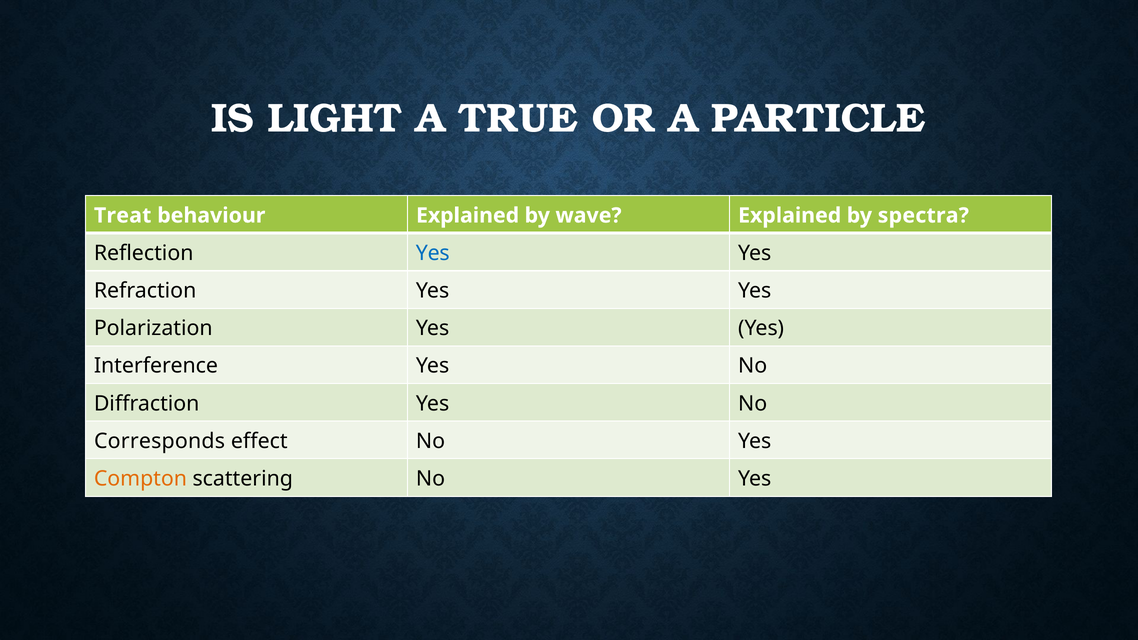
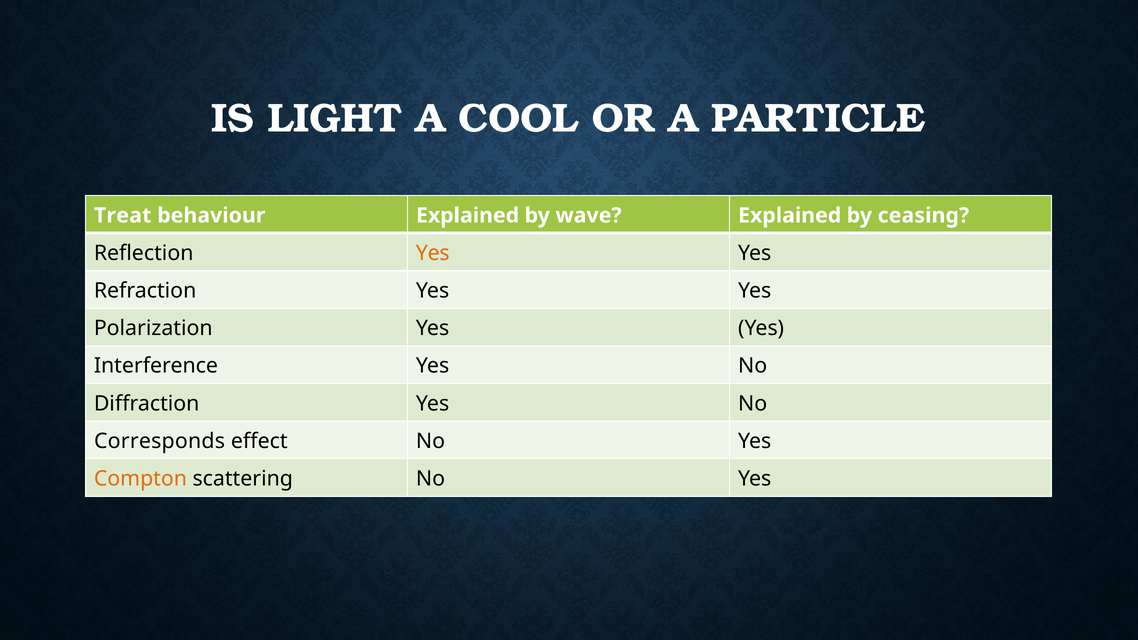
TRUE: TRUE -> COOL
spectra: spectra -> ceasing
Yes at (433, 253) colour: blue -> orange
